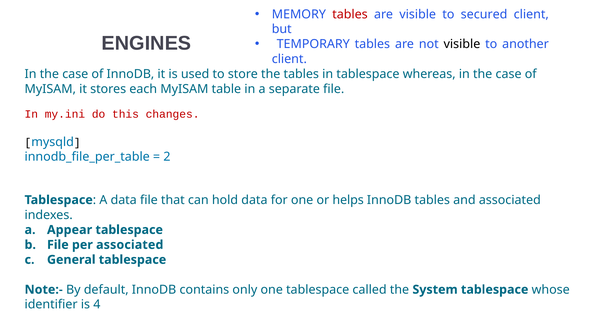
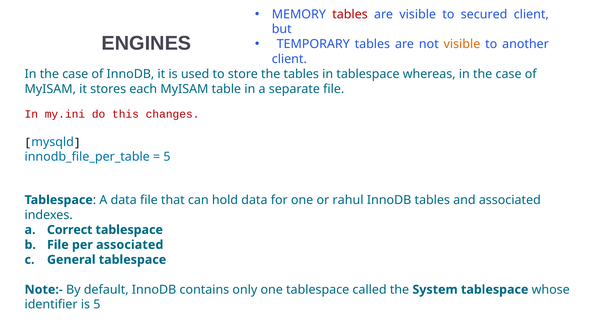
visible at (462, 44) colour: black -> orange
2 at (167, 157): 2 -> 5
helps: helps -> rahul
Appear: Appear -> Correct
is 4: 4 -> 5
